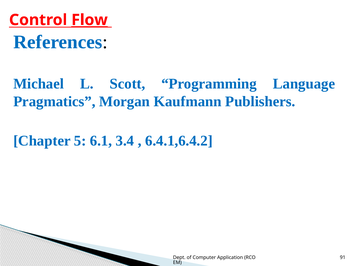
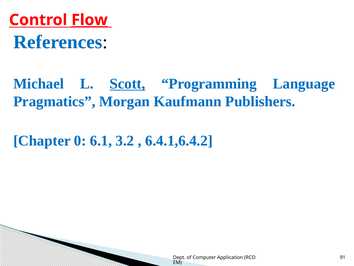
Scott underline: none -> present
5: 5 -> 0
3.4: 3.4 -> 3.2
